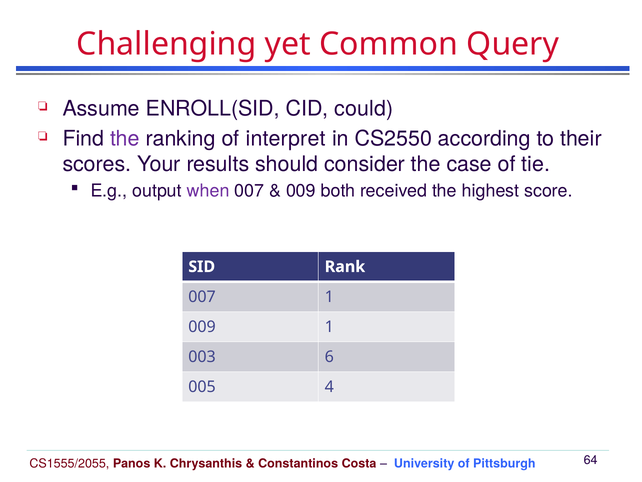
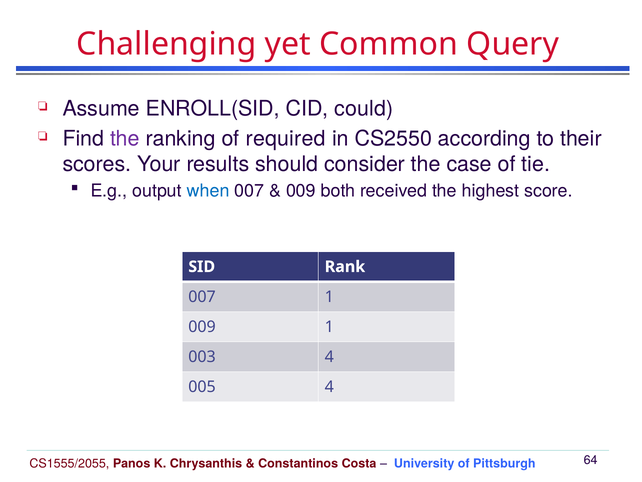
interpret: interpret -> required
when colour: purple -> blue
003 6: 6 -> 4
